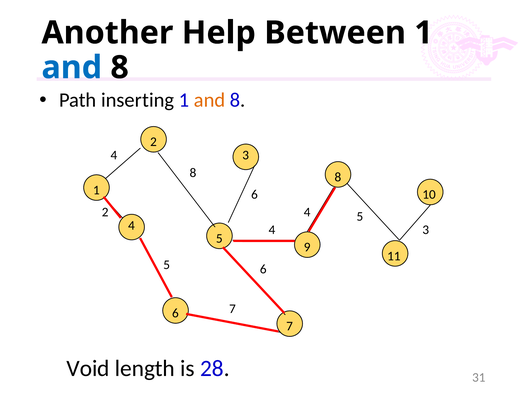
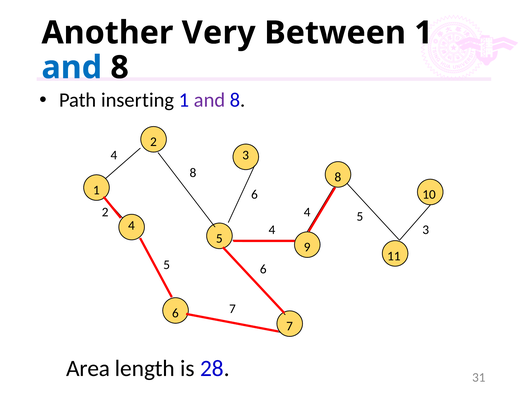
Help: Help -> Very
and at (210, 100) colour: orange -> purple
Void: Void -> Area
